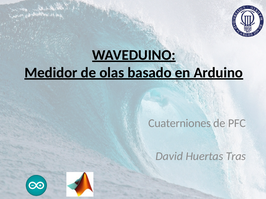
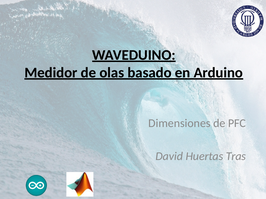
Cuaterniones: Cuaterniones -> Dimensiones
